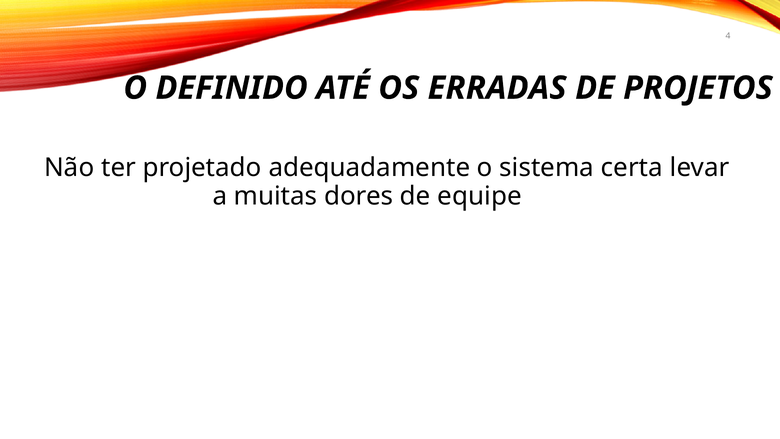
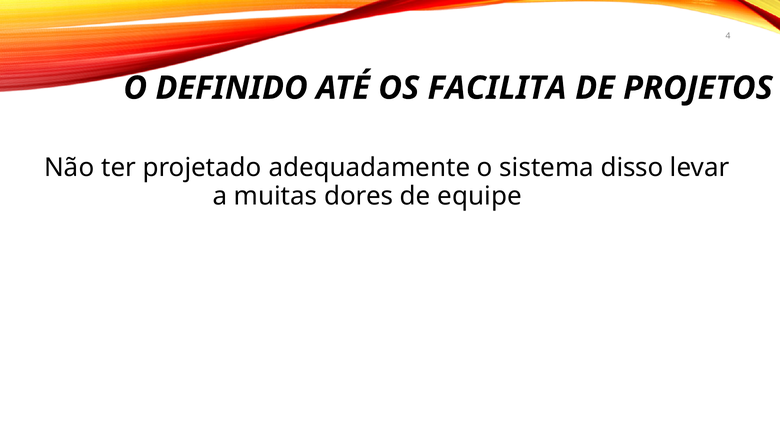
ERRADAS: ERRADAS -> FACILITA
certa: certa -> disso
